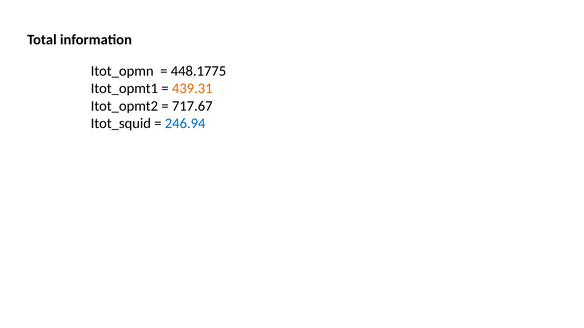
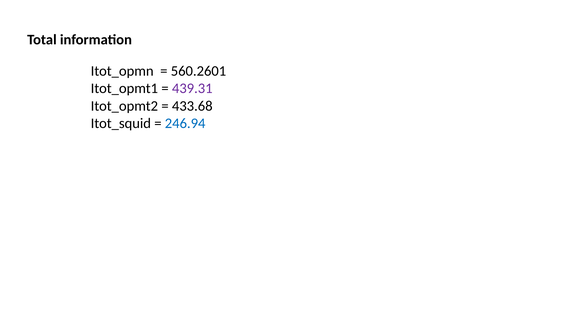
448.1775: 448.1775 -> 560.2601
439.31 colour: orange -> purple
717.67: 717.67 -> 433.68
